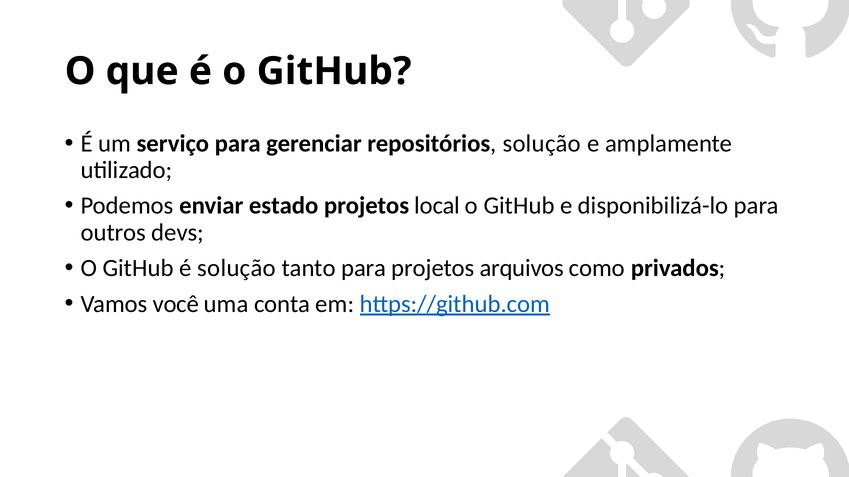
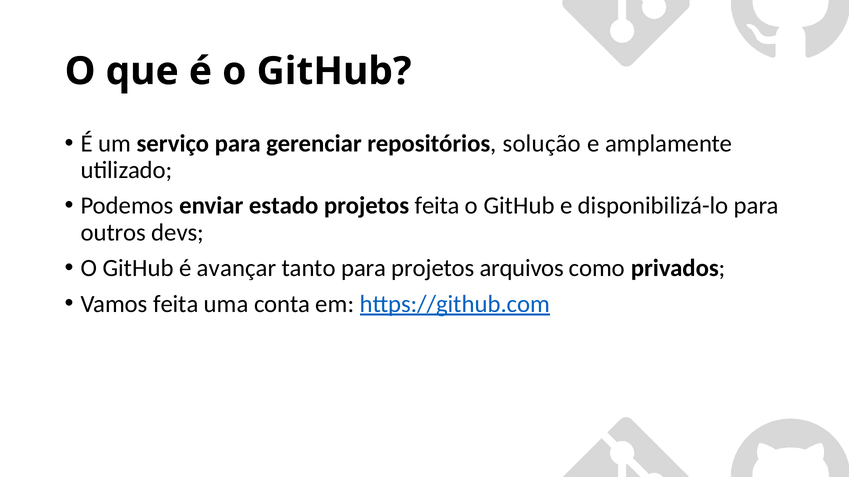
projetos local: local -> feita
é solução: solução -> avançar
Vamos você: você -> feita
